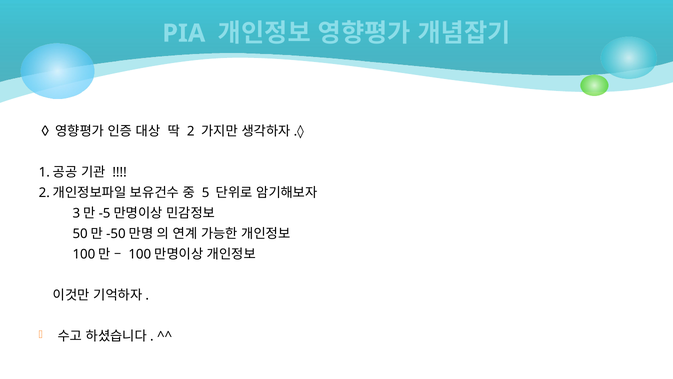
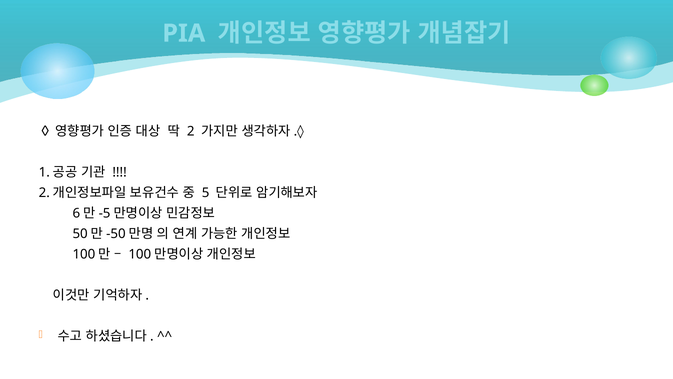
3: 3 -> 6
